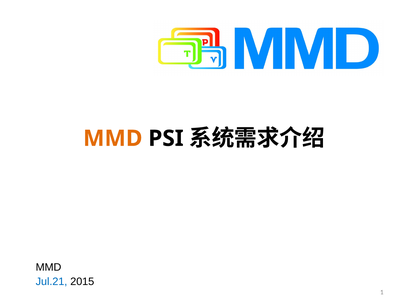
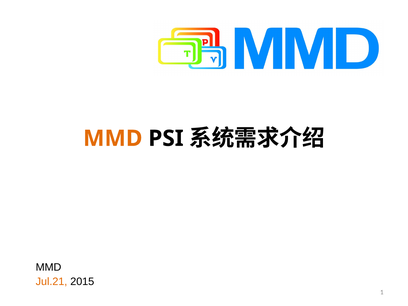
Jul.21 colour: blue -> orange
